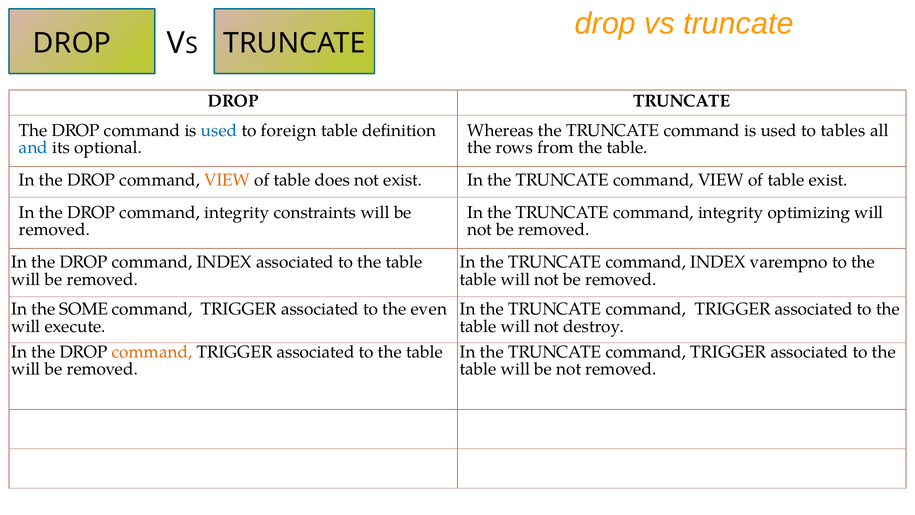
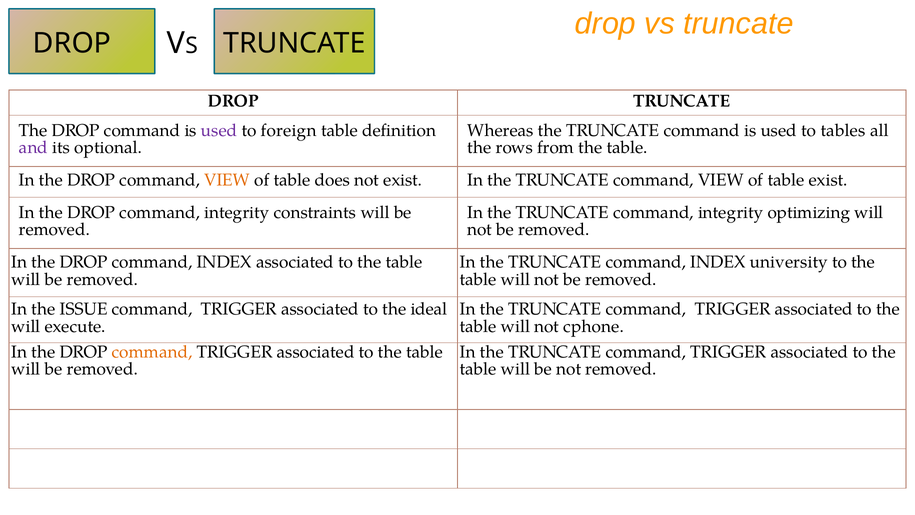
used at (219, 130) colour: blue -> purple
and colour: blue -> purple
varempno: varempno -> university
SOME: SOME -> ISSUE
even: even -> ideal
destroy: destroy -> cphone
